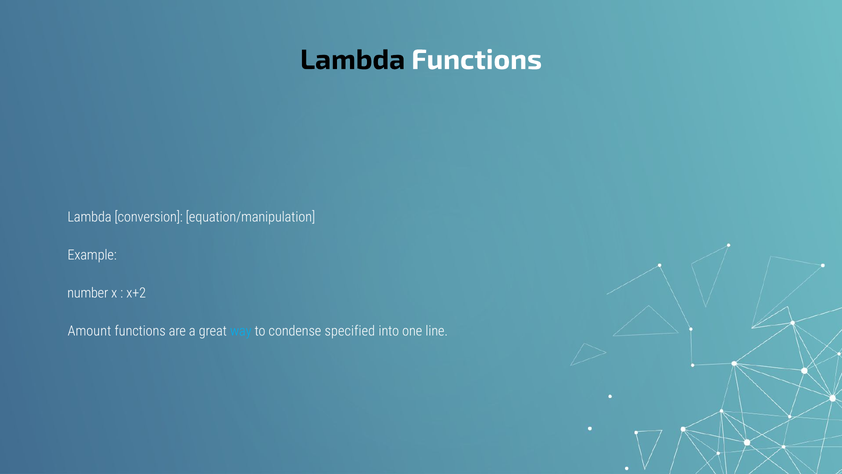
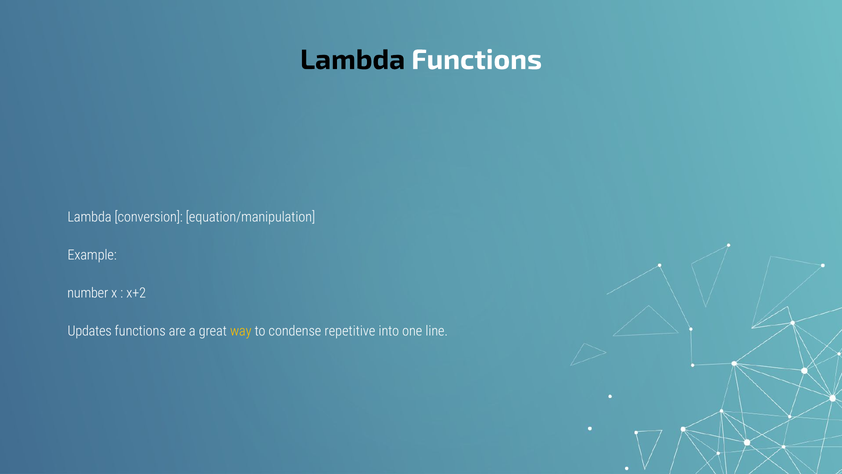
Amount: Amount -> Updates
way colour: light blue -> yellow
specified: specified -> repetitive
